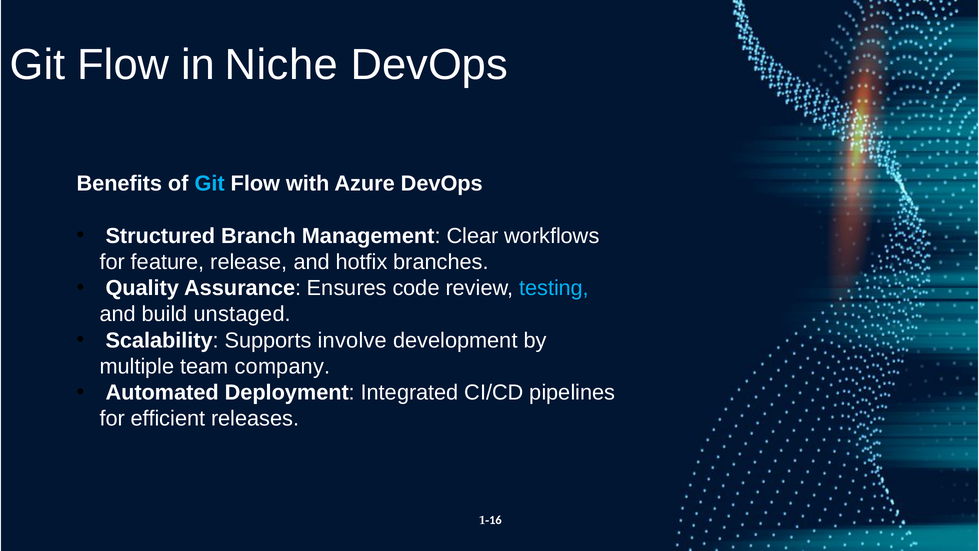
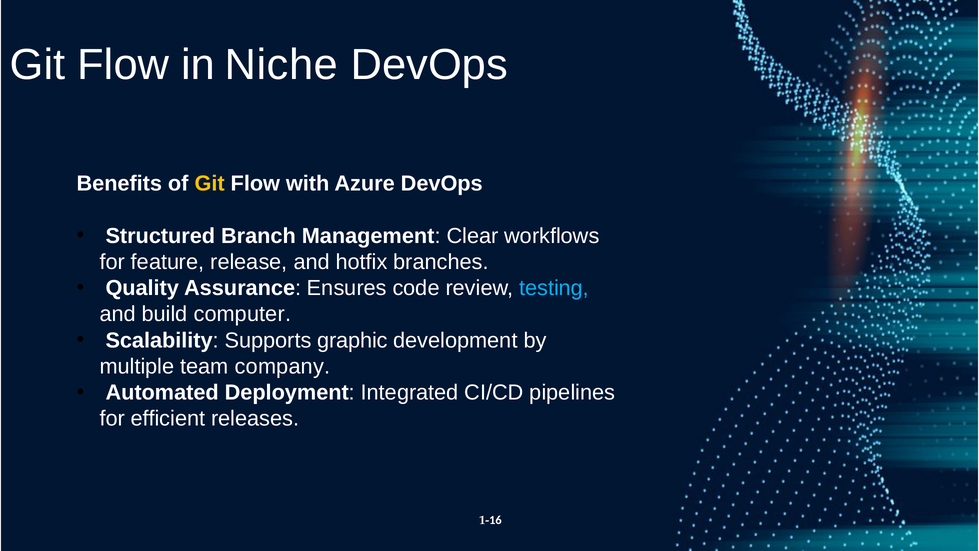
Git at (210, 184) colour: light blue -> yellow
unstaged: unstaged -> computer
involve: involve -> graphic
